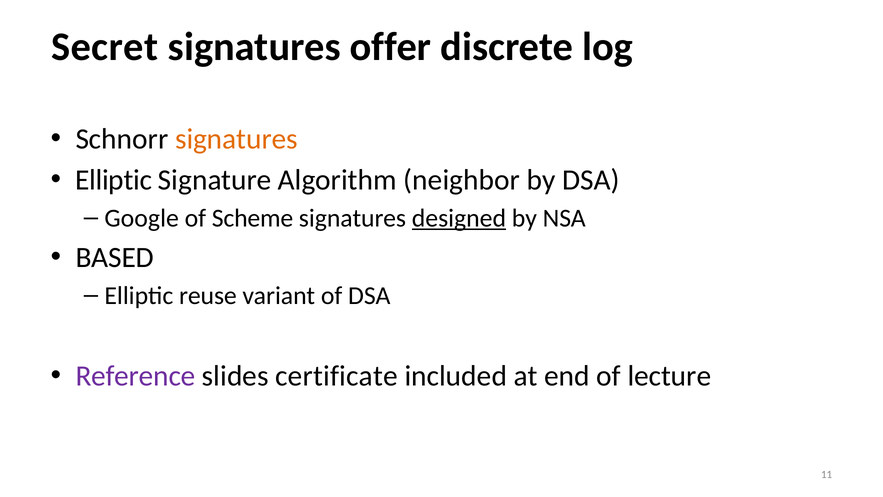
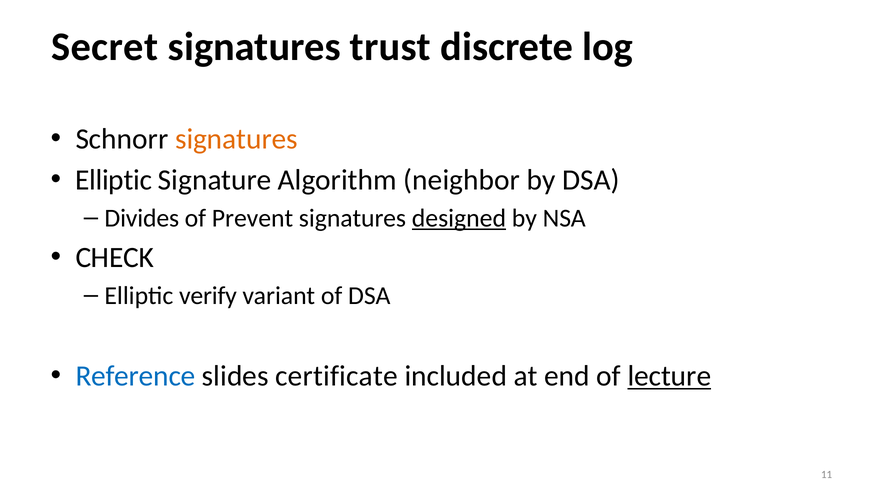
offer: offer -> trust
Google: Google -> Divides
Scheme: Scheme -> Prevent
BASED: BASED -> CHECK
reuse: reuse -> verify
Reference colour: purple -> blue
lecture underline: none -> present
